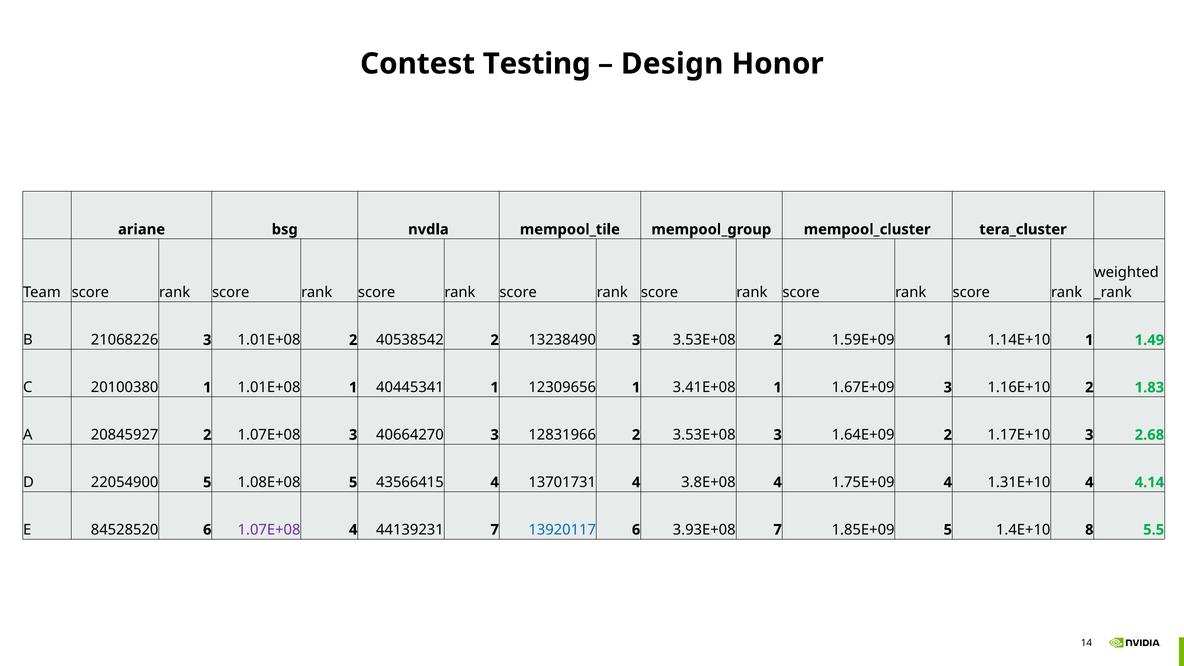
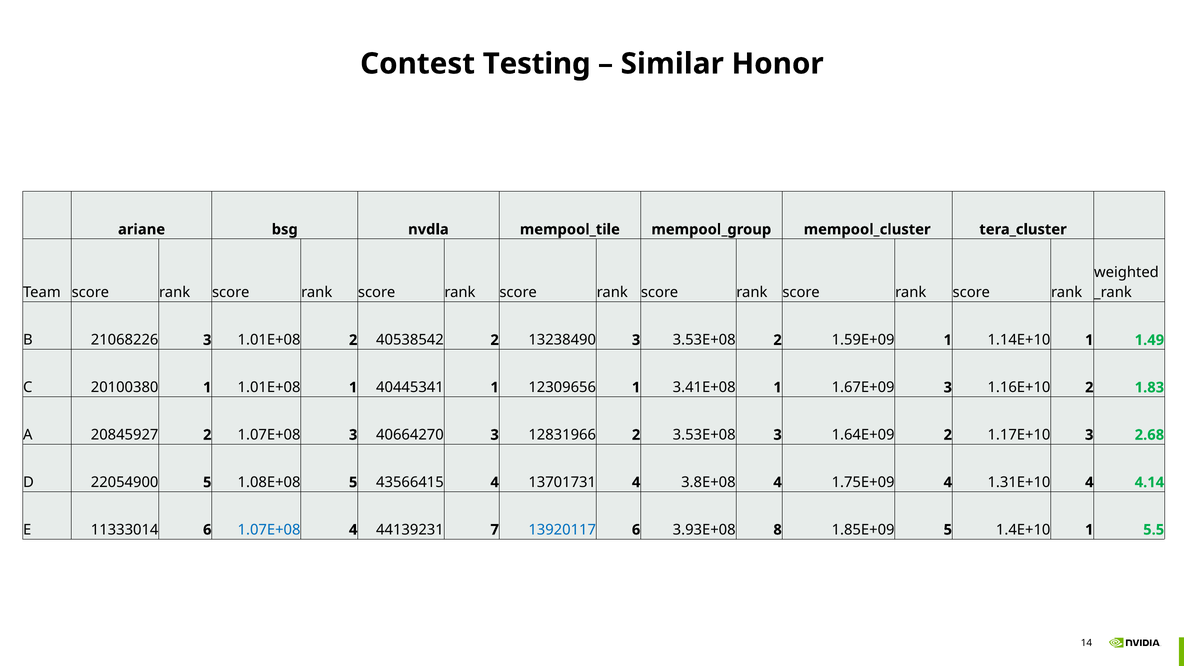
Design: Design -> Similar
84528520: 84528520 -> 11333014
1.07E+08 at (269, 530) colour: purple -> blue
3.93E+08 7: 7 -> 8
1.4E+10 8: 8 -> 1
